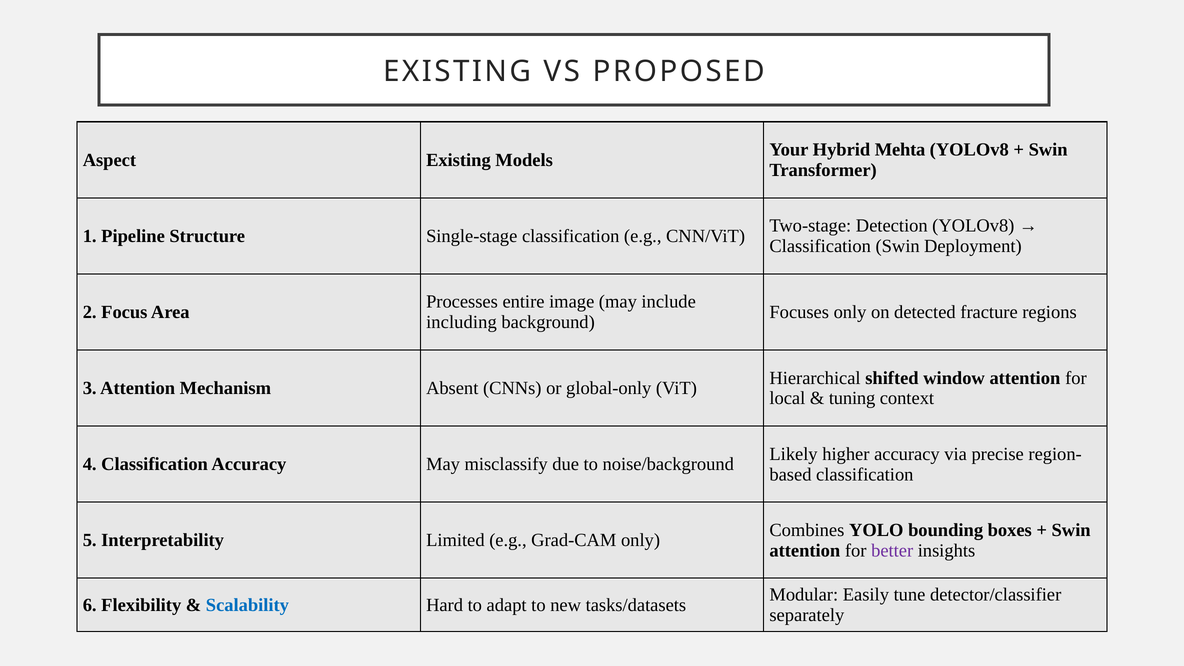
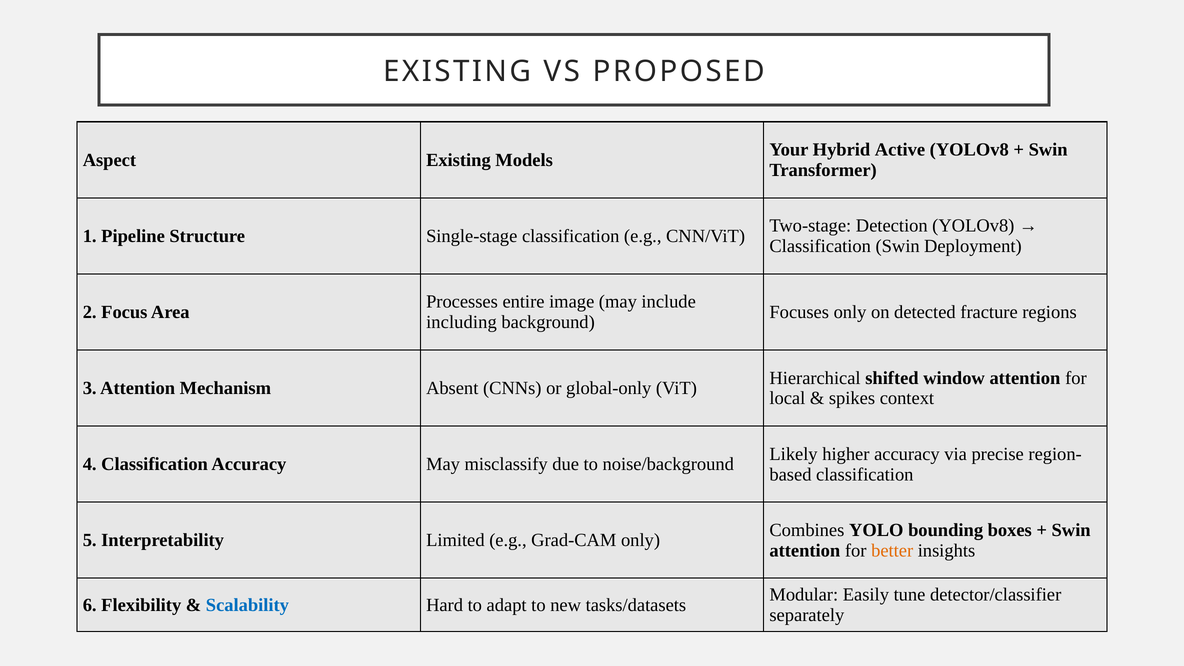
Mehta: Mehta -> Active
tuning: tuning -> spikes
better colour: purple -> orange
